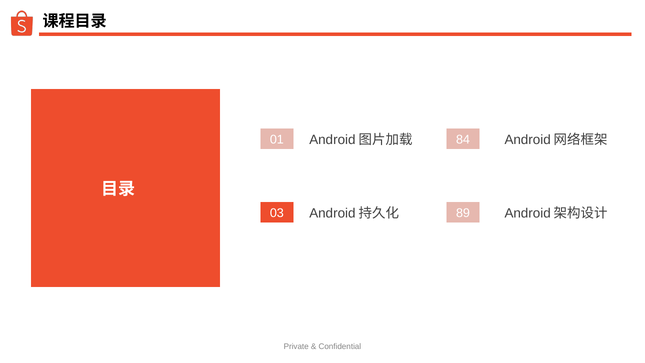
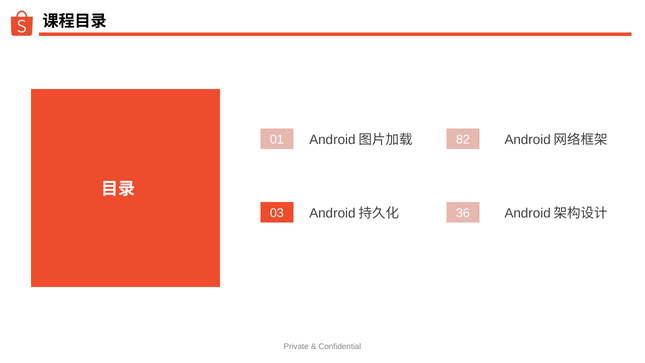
84: 84 -> 82
89: 89 -> 36
